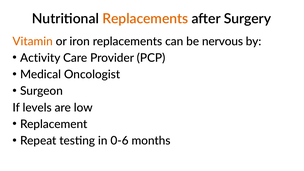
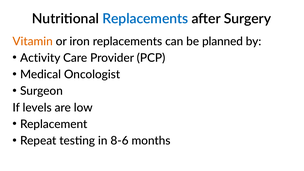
Replacements at (145, 19) colour: orange -> blue
nervous: nervous -> planned
0-6: 0-6 -> 8-6
